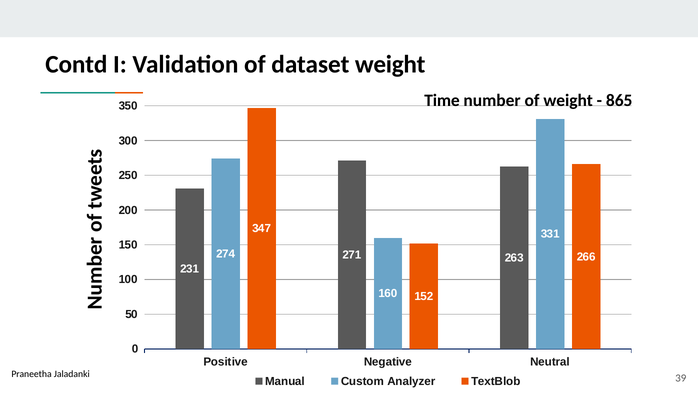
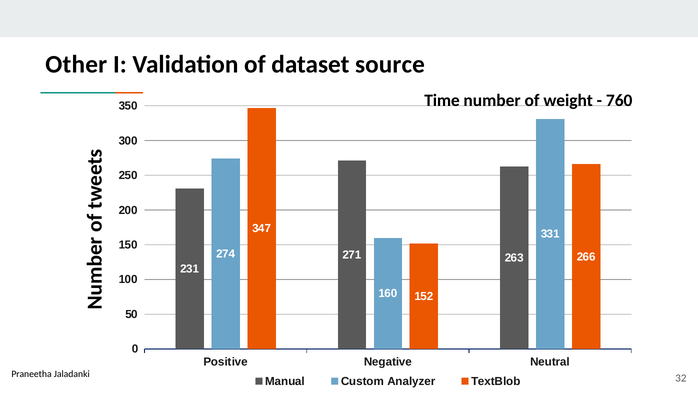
Contd: Contd -> Other
dataset weight: weight -> source
865: 865 -> 760
39: 39 -> 32
